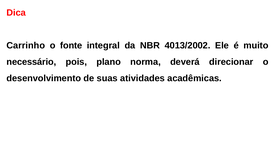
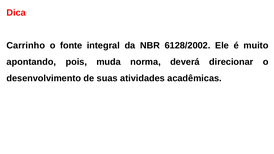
4013/2002: 4013/2002 -> 6128/2002
necessário: necessário -> apontando
plano: plano -> muda
